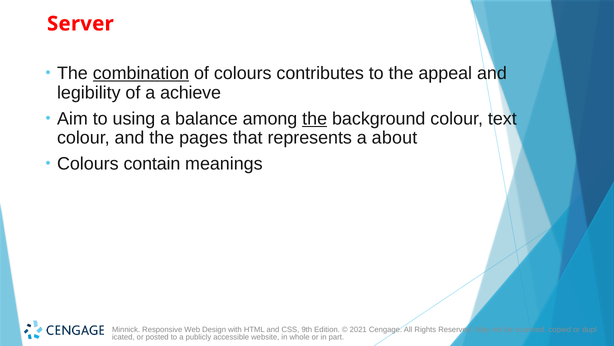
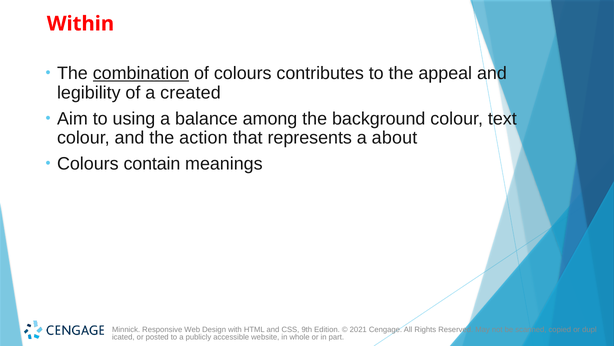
Server: Server -> Within
achieve: achieve -> created
the at (315, 118) underline: present -> none
pages: pages -> action
